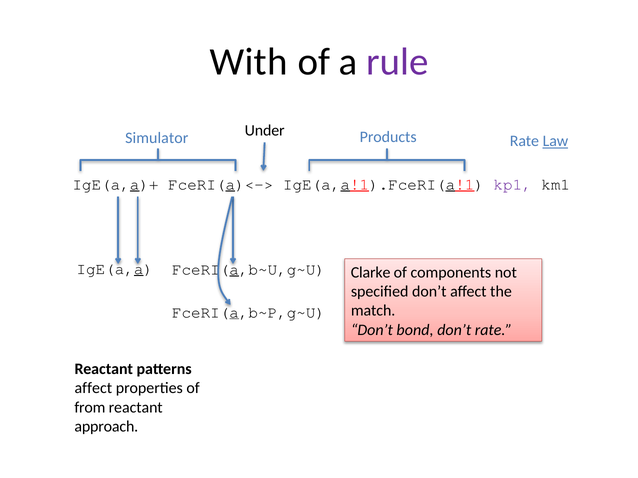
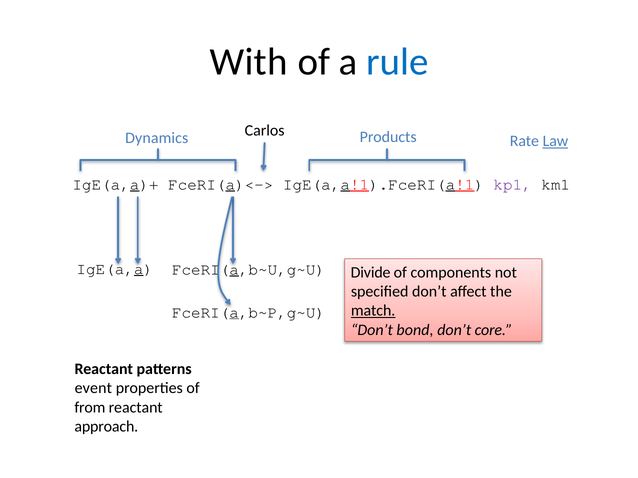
rule colour: purple -> blue
Under: Under -> Carlos
Simulator: Simulator -> Dynamics
Clarke: Clarke -> Divide
match underline: none -> present
don’t rate: rate -> core
affect at (93, 389): affect -> event
